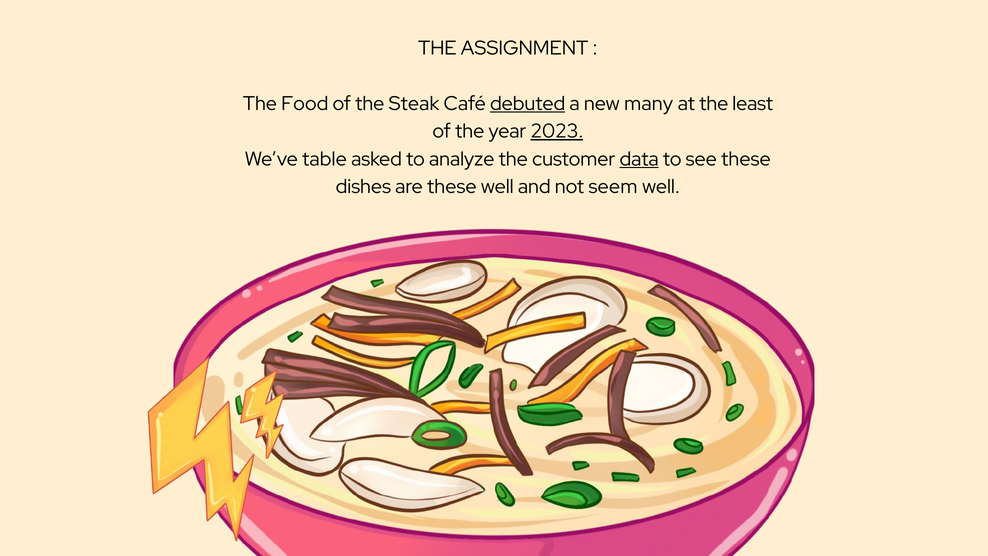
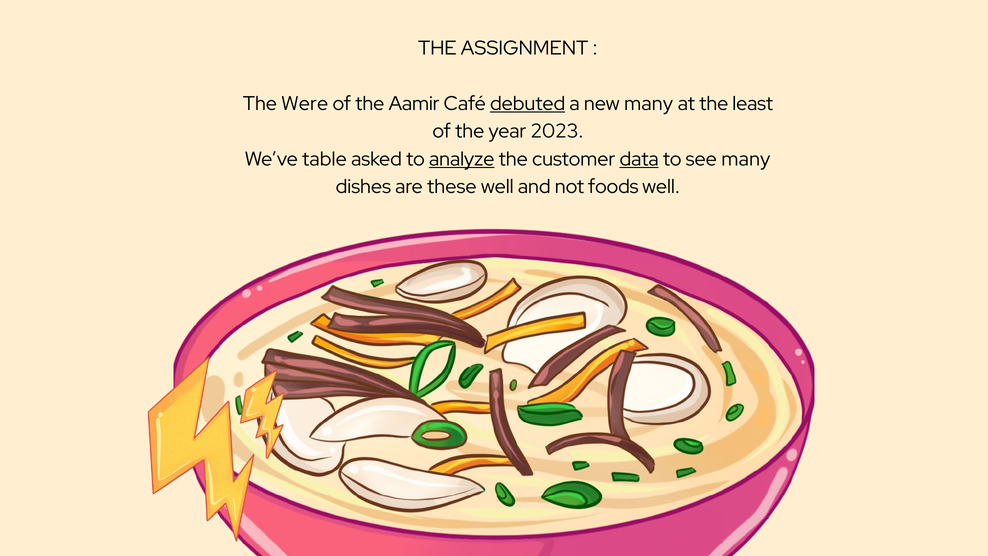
Food: Food -> Were
Steak: Steak -> Aamir
2023 underline: present -> none
analyze underline: none -> present
see these: these -> many
seem: seem -> foods
